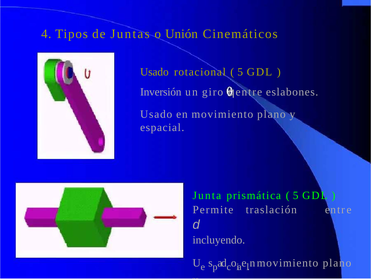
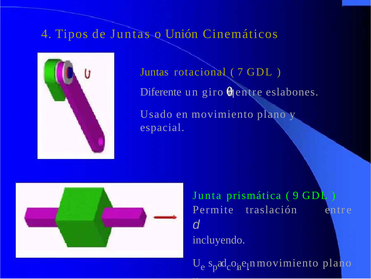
Usado at (154, 72): Usado -> Juntas
5 at (240, 72): 5 -> 7
Inversión: Inversión -> Diferente
5 at (296, 195): 5 -> 9
